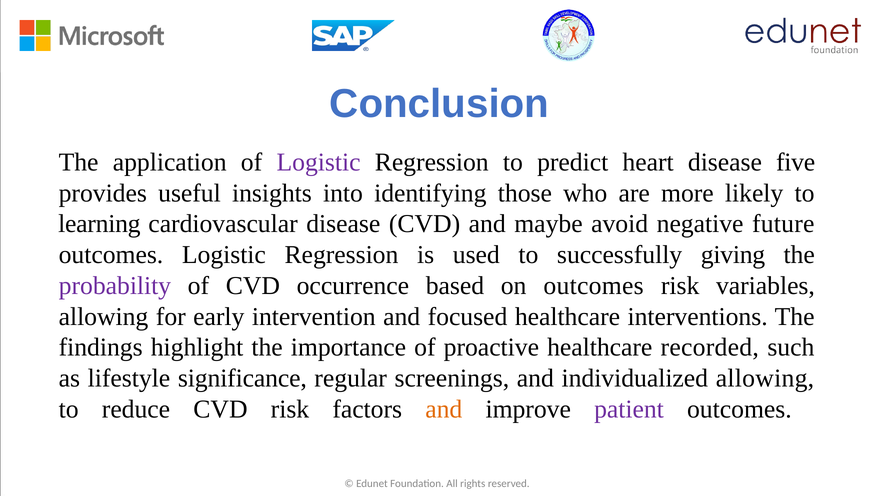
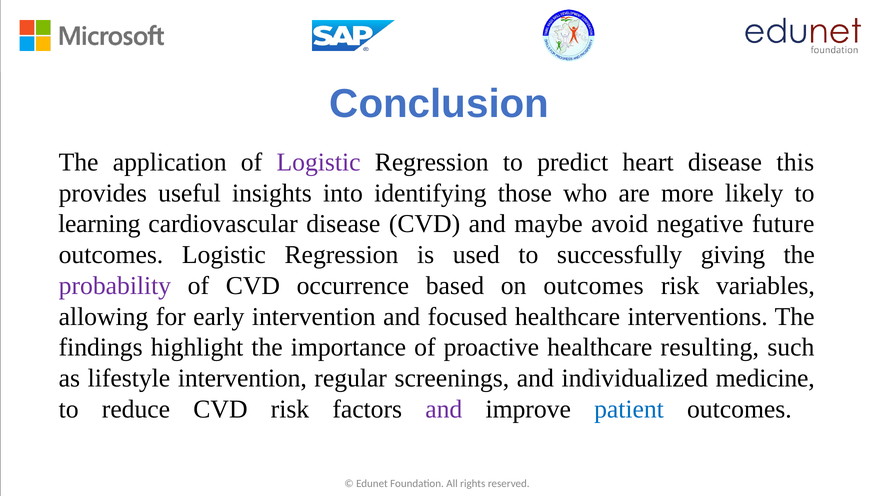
five: five -> this
recorded: recorded -> resulting
lifestyle significance: significance -> intervention
individualized allowing: allowing -> medicine
and at (444, 409) colour: orange -> purple
patient colour: purple -> blue
